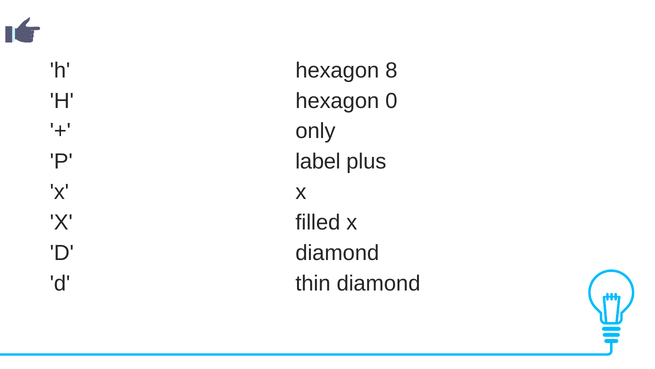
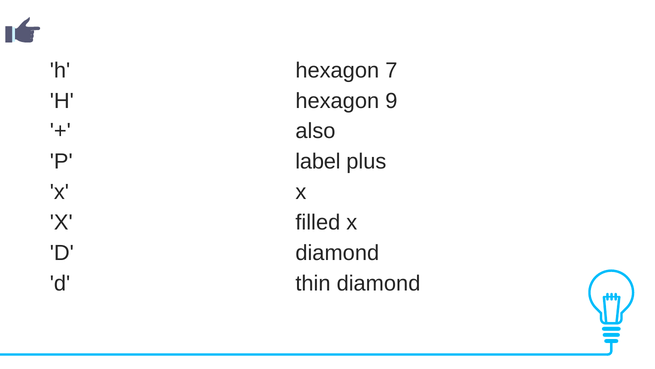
8: 8 -> 7
0: 0 -> 9
only: only -> also
